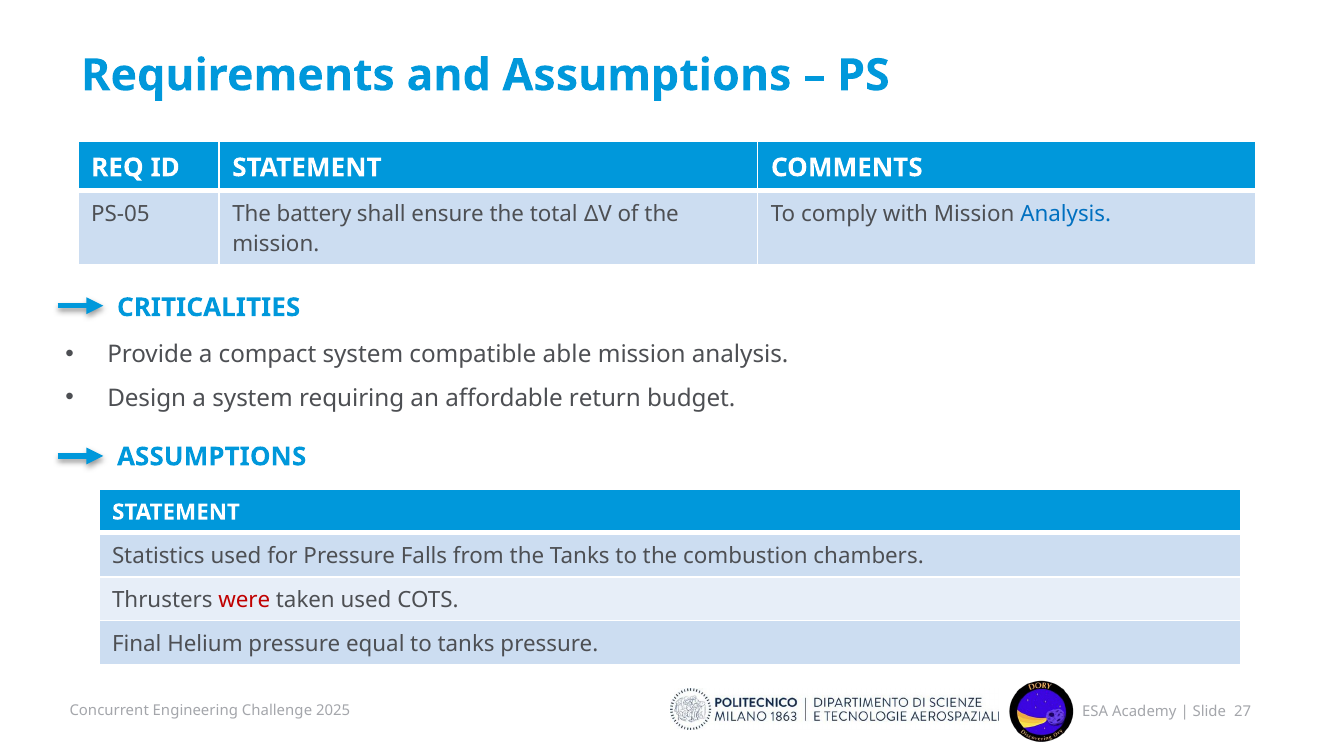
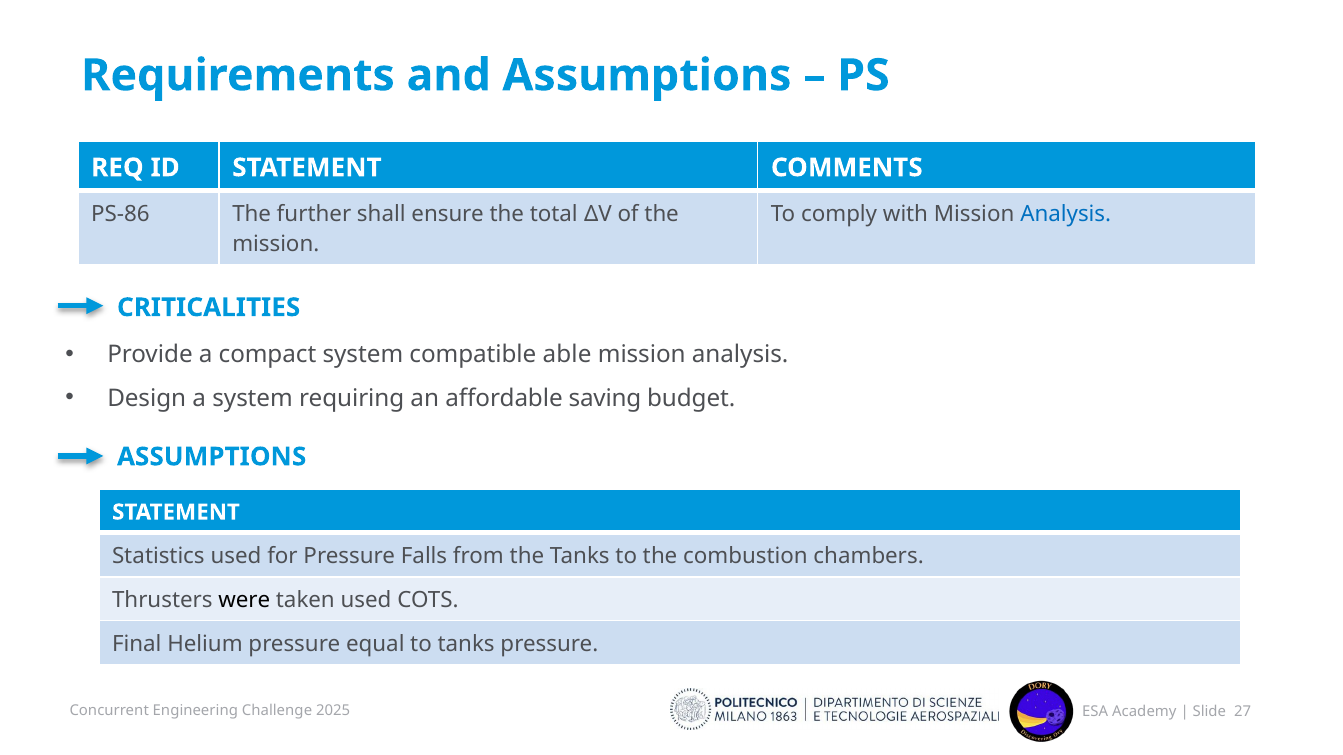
PS-05: PS-05 -> PS-86
battery: battery -> further
return: return -> saving
were colour: red -> black
